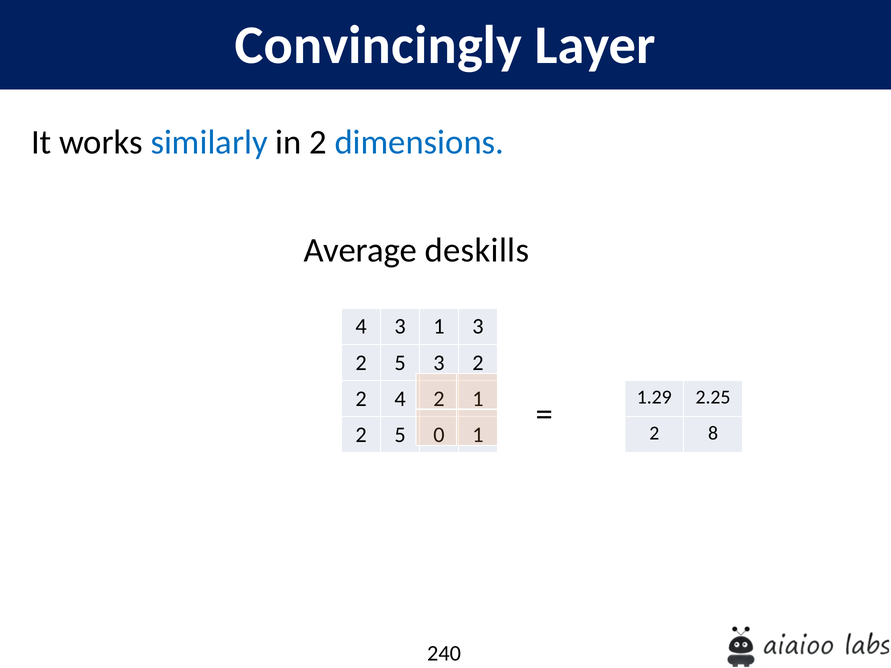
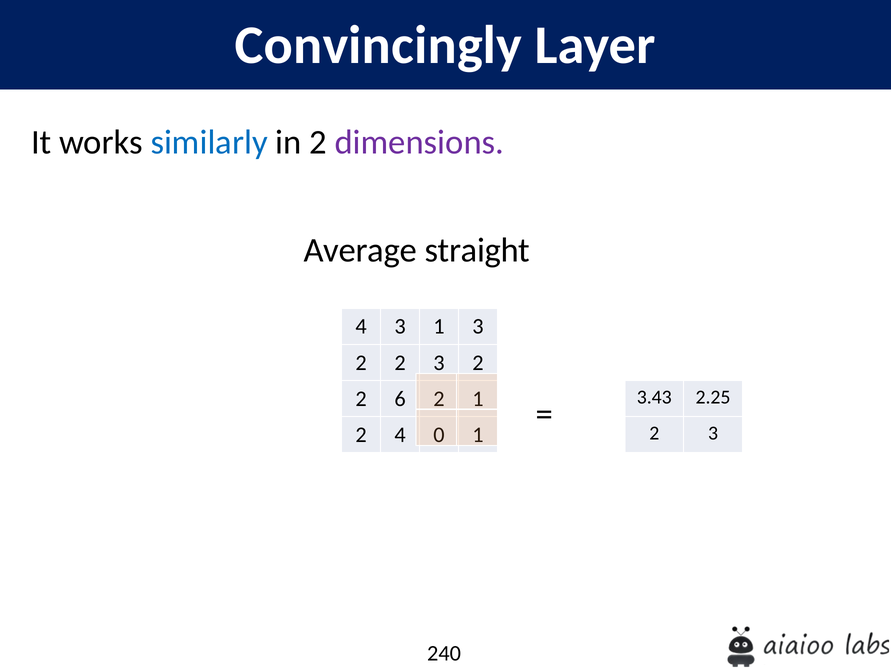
dimensions colour: blue -> purple
deskills: deskills -> straight
5 at (400, 363): 5 -> 2
1.29: 1.29 -> 3.43
2 4: 4 -> 6
8 at (713, 434): 8 -> 3
5 at (400, 435): 5 -> 4
